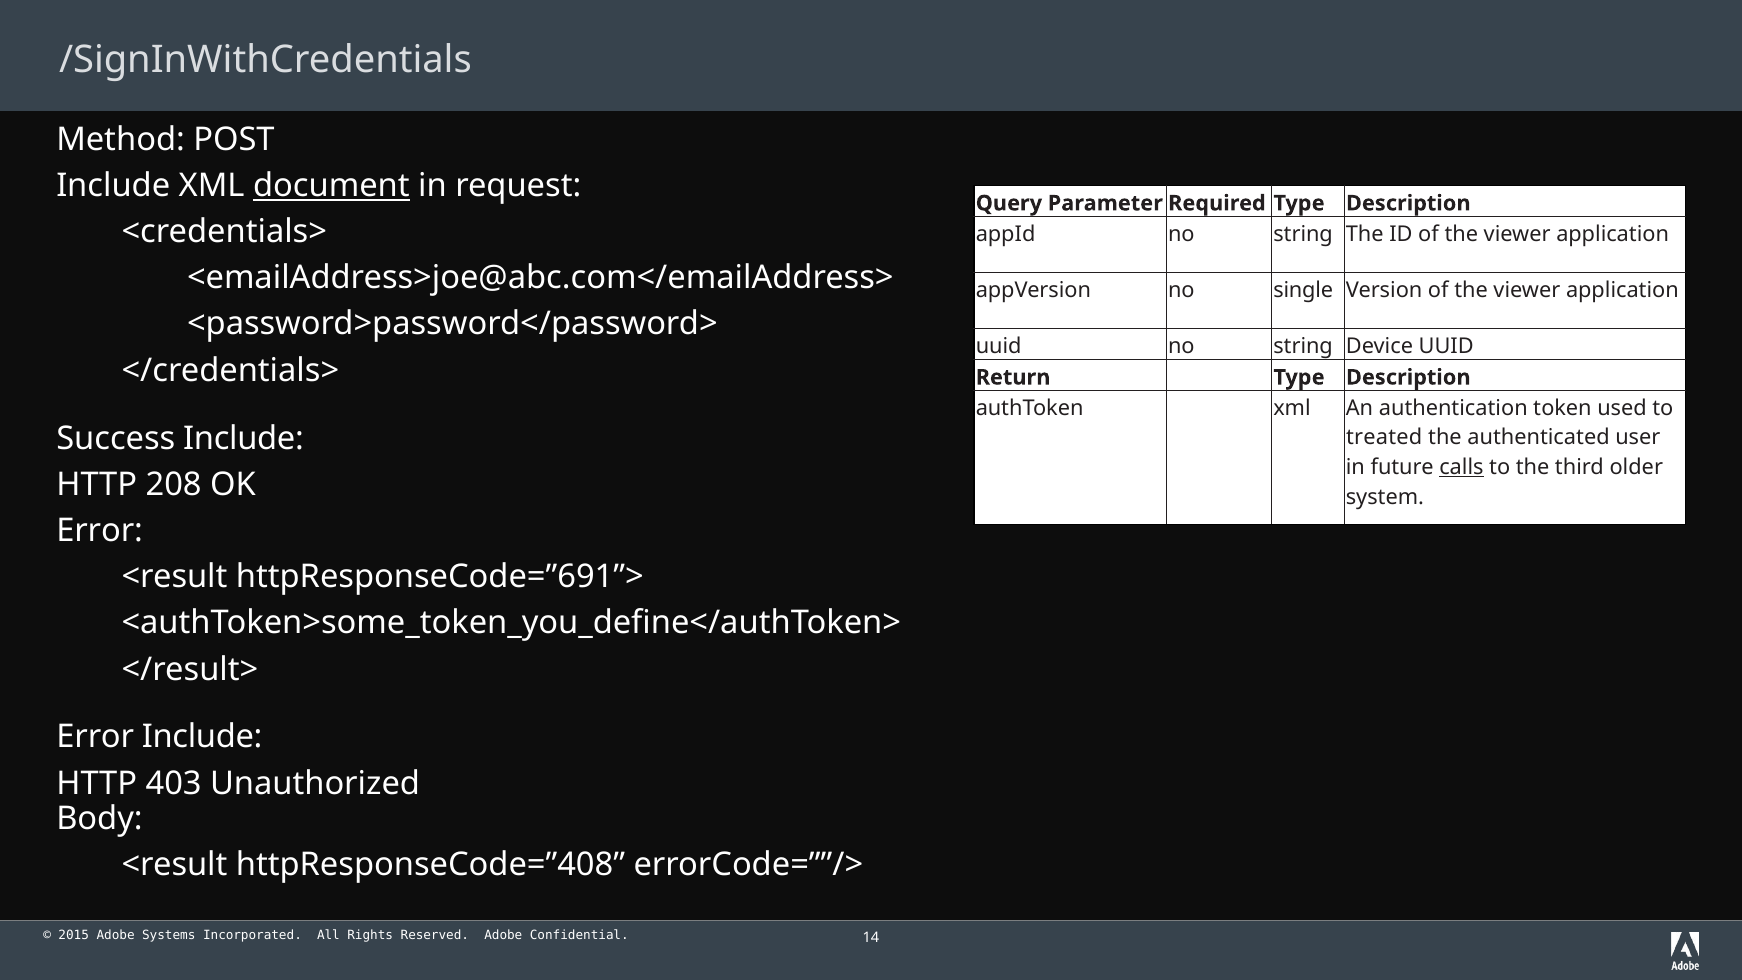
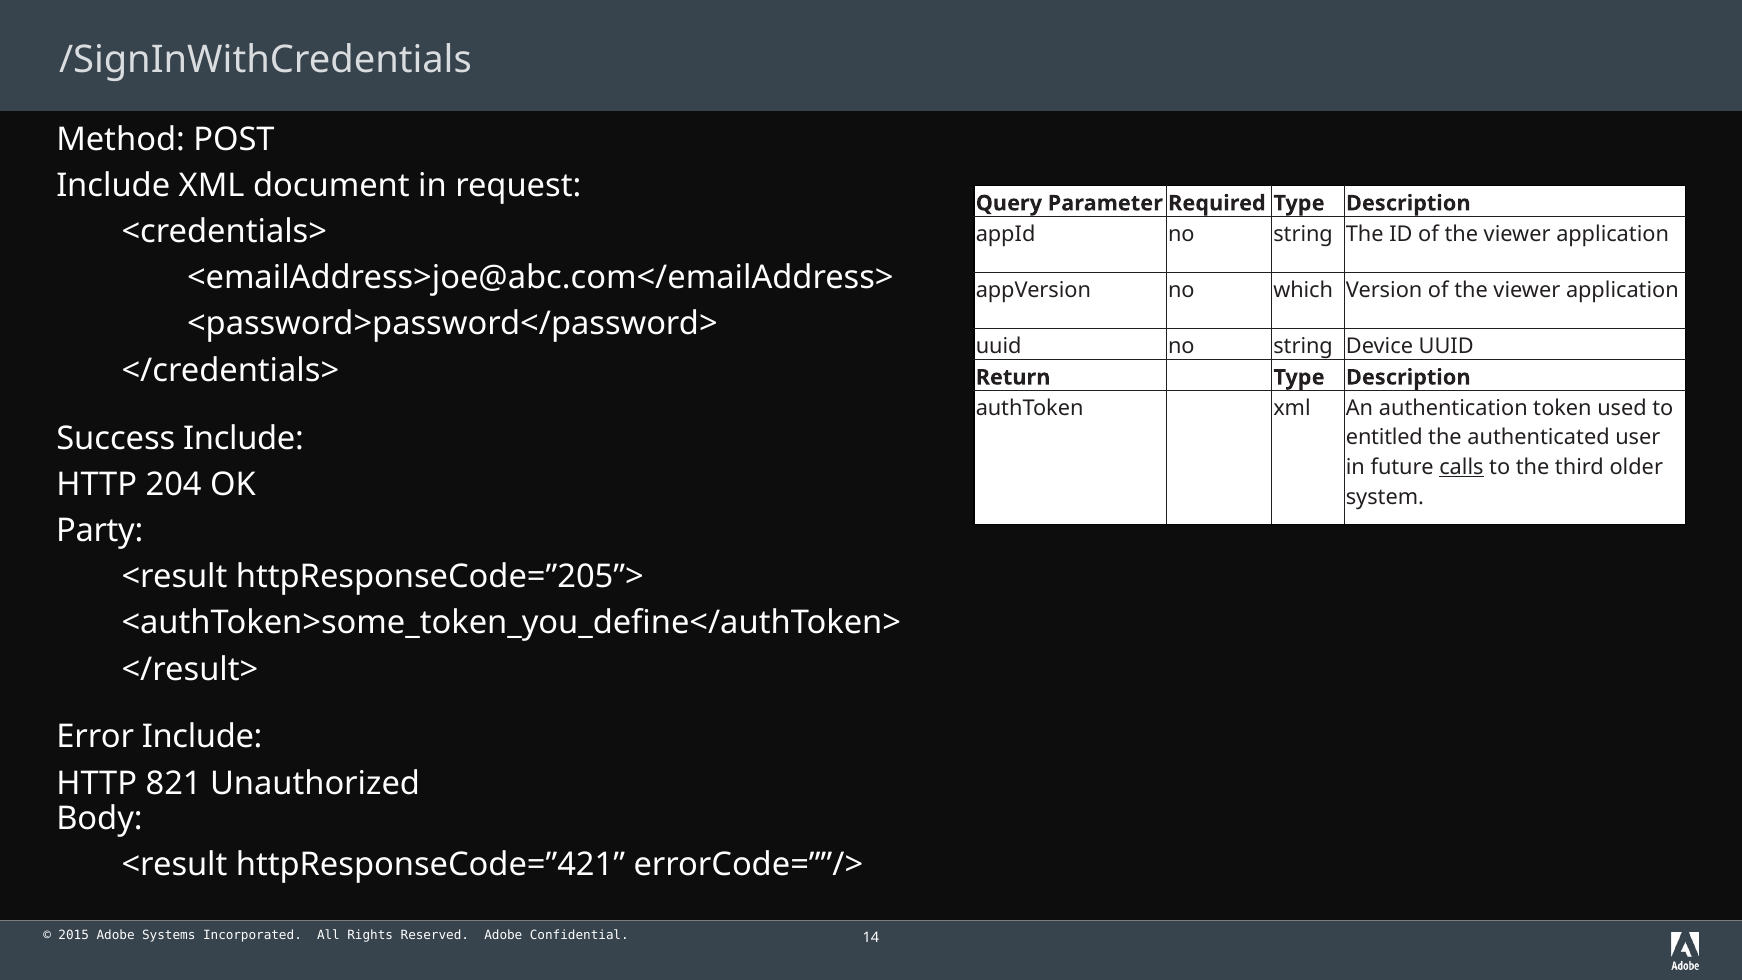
document underline: present -> none
single: single -> which
treated: treated -> entitled
208: 208 -> 204
Error at (100, 531): Error -> Party
httpResponseCode=”691”>: httpResponseCode=”691”> -> httpResponseCode=”205”>
403: 403 -> 821
httpResponseCode=”408: httpResponseCode=”408 -> httpResponseCode=”421
